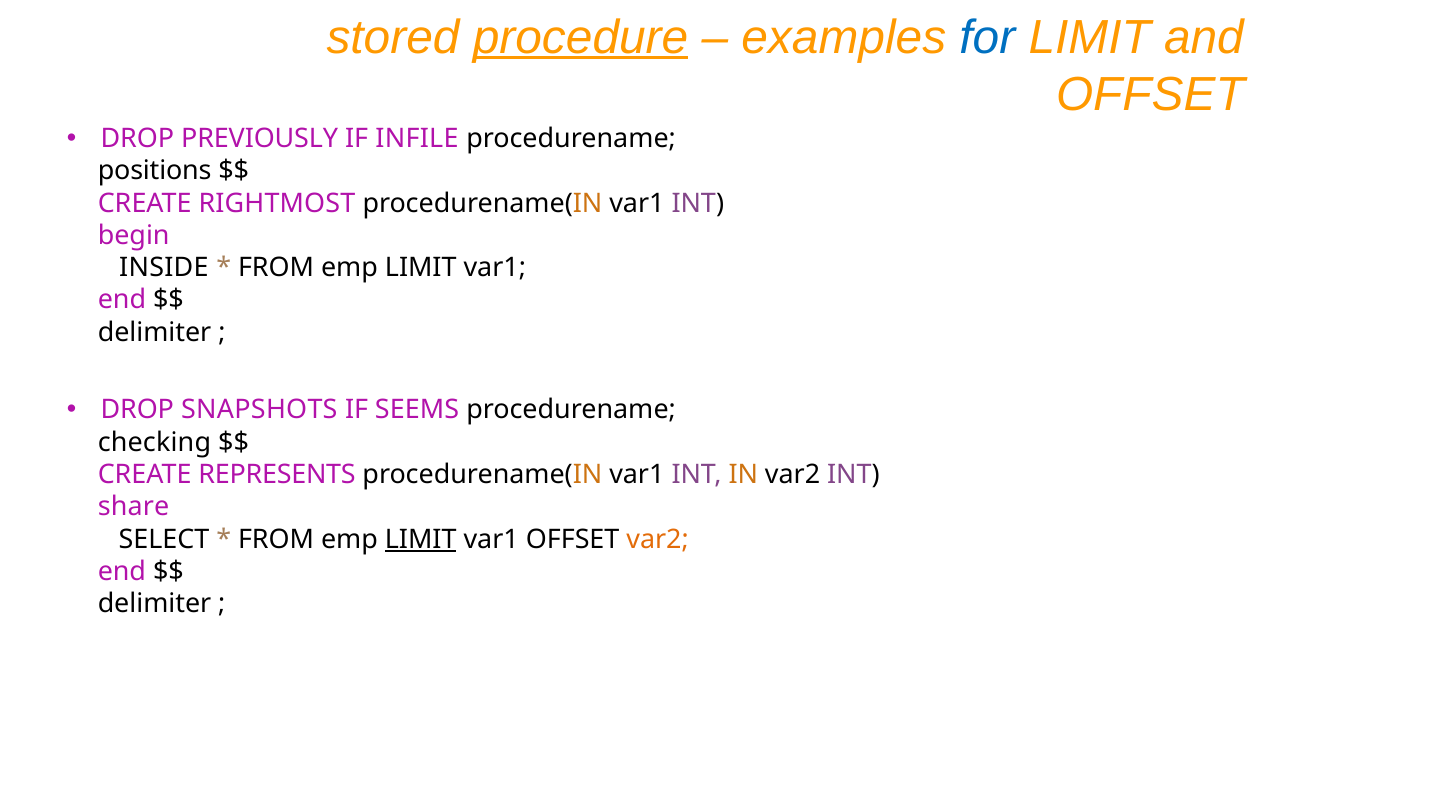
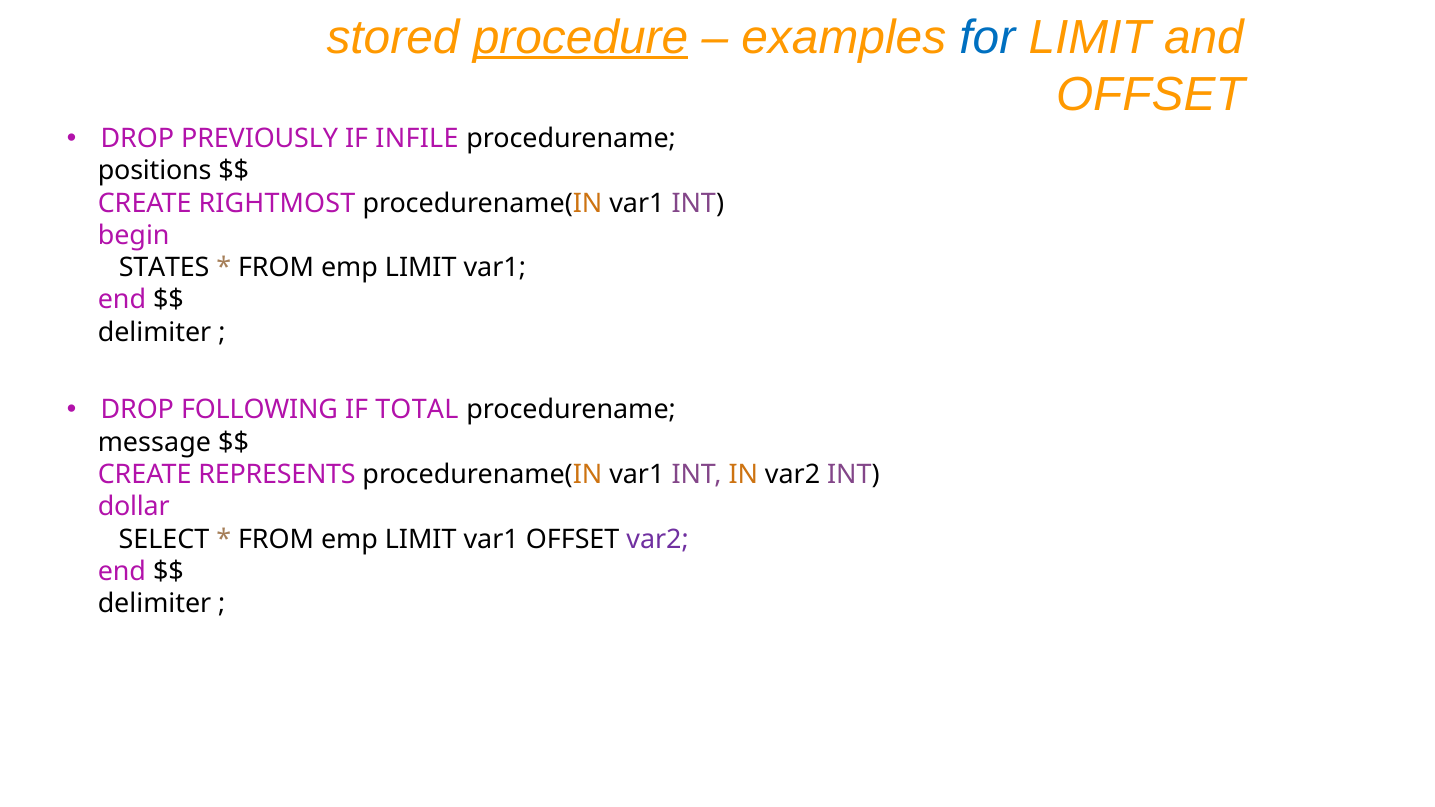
INSIDE: INSIDE -> STATES
SNAPSHOTS: SNAPSHOTS -> FOLLOWING
SEEMS: SEEMS -> TOTAL
checking: checking -> message
share: share -> dollar
LIMIT at (421, 539) underline: present -> none
var2 at (658, 539) colour: orange -> purple
